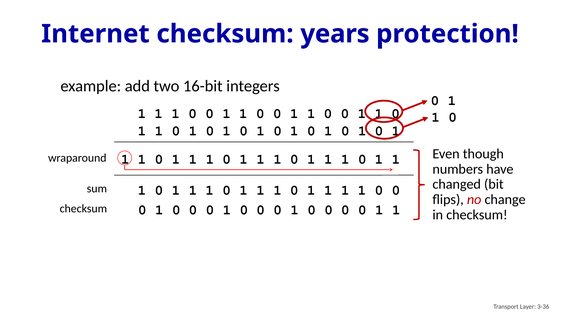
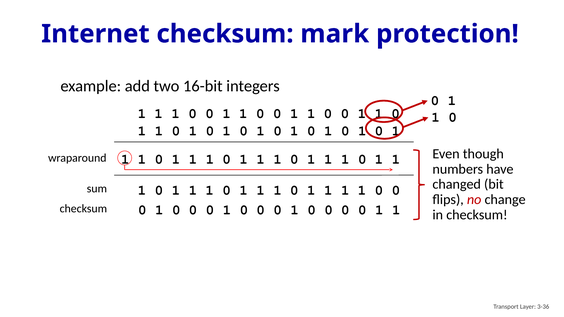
years: years -> mark
